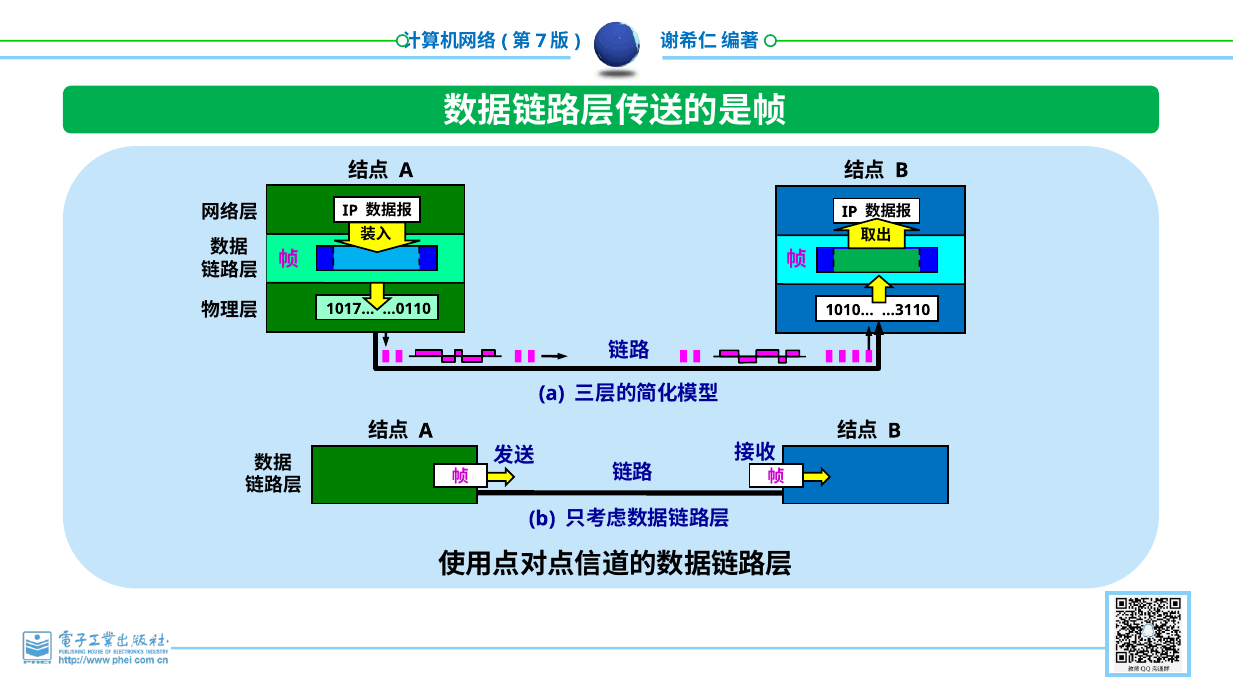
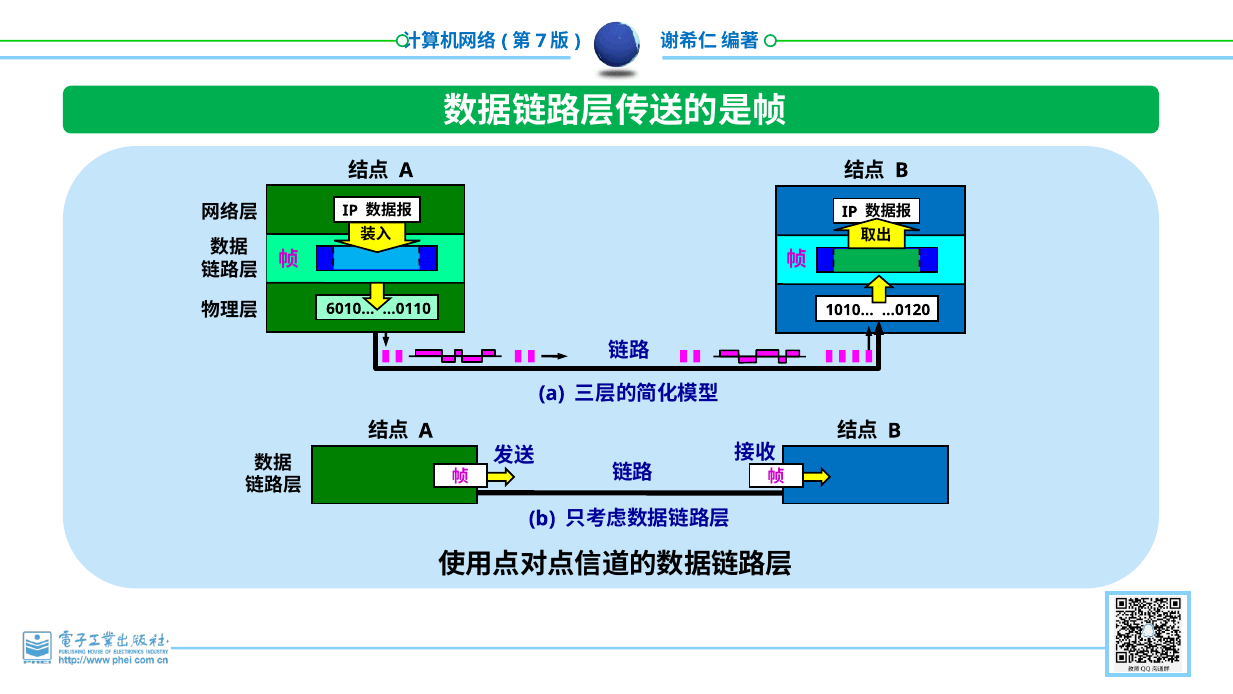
1017…: 1017… -> 6010…
…3110: …3110 -> …0120
